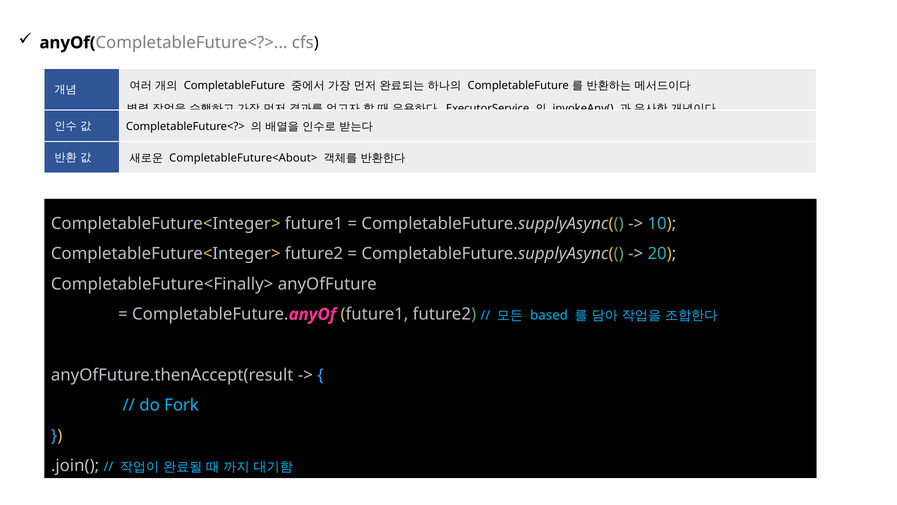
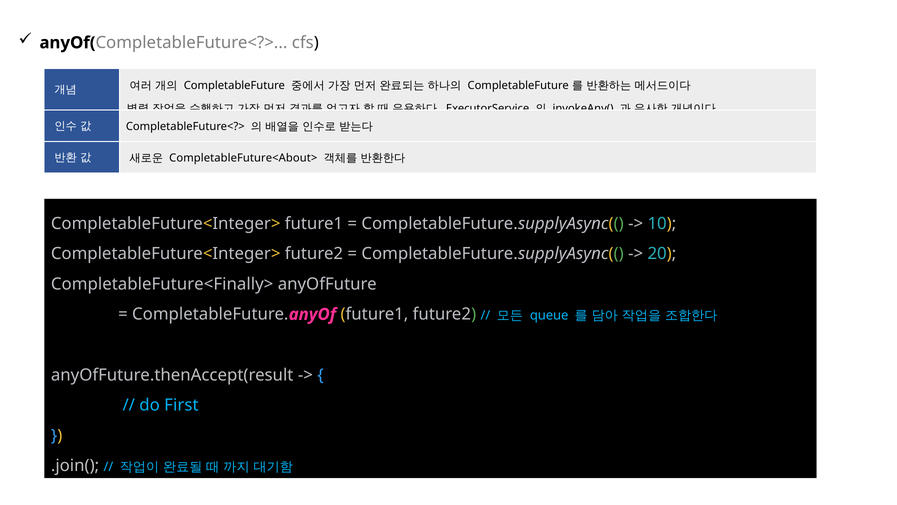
based: based -> queue
Fork: Fork -> First
